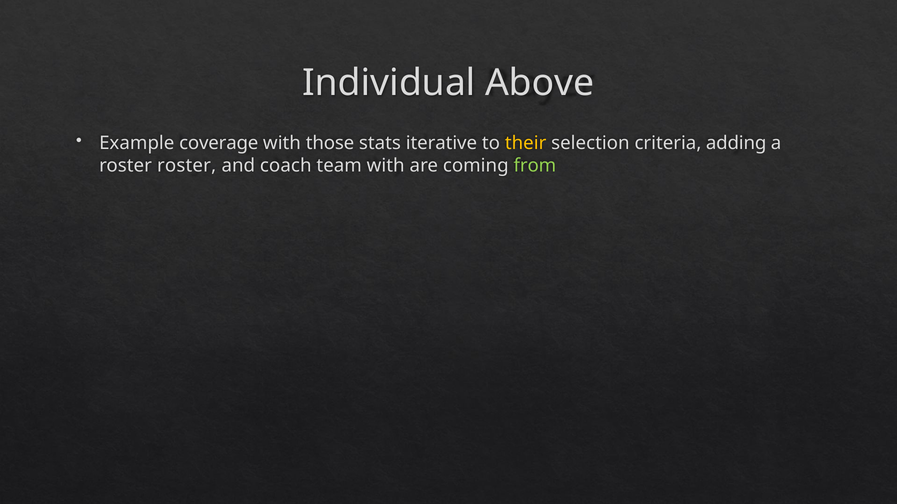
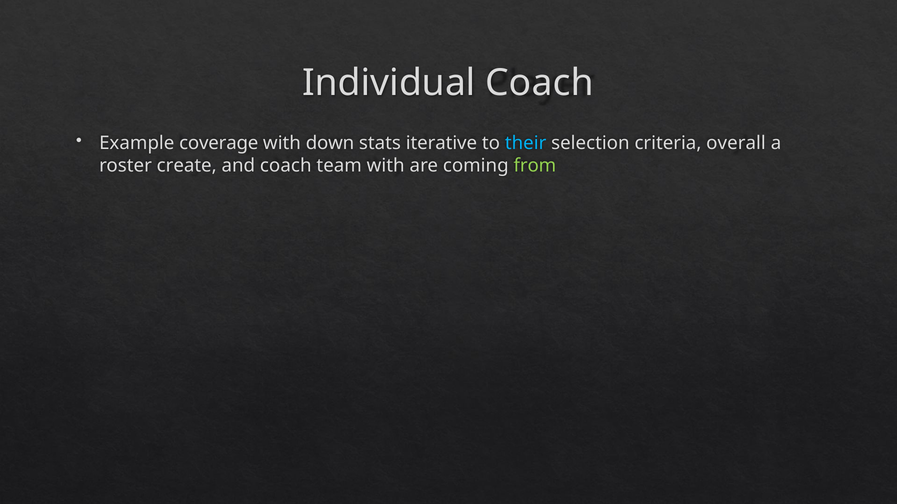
Individual Above: Above -> Coach
those: those -> down
their colour: yellow -> light blue
adding: adding -> overall
roster roster: roster -> create
